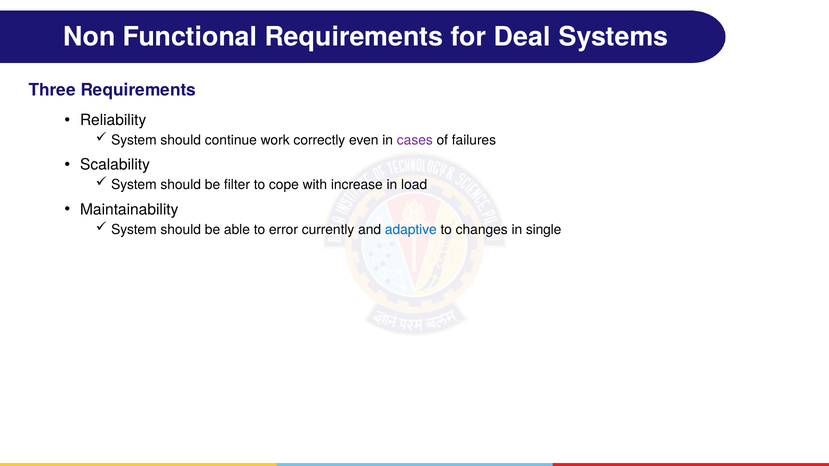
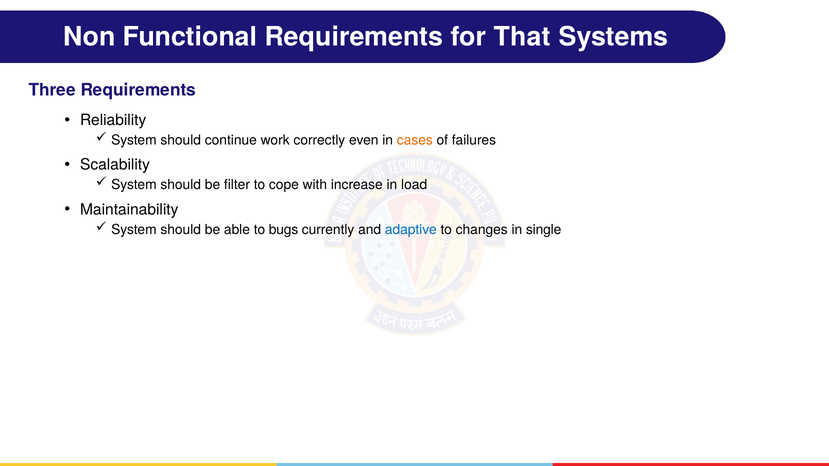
Deal: Deal -> That
cases colour: purple -> orange
error: error -> bugs
